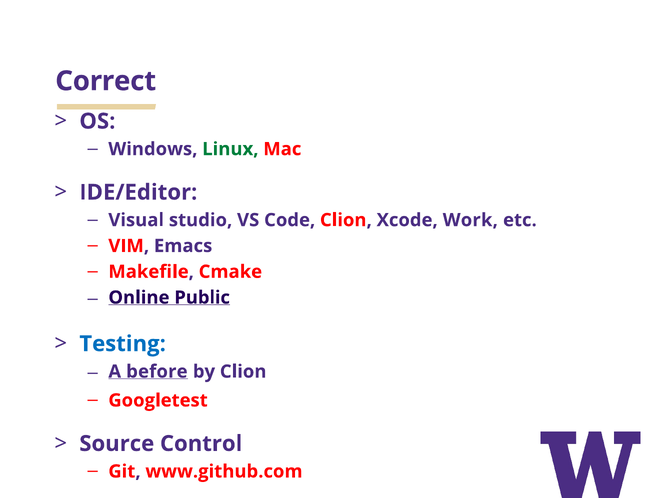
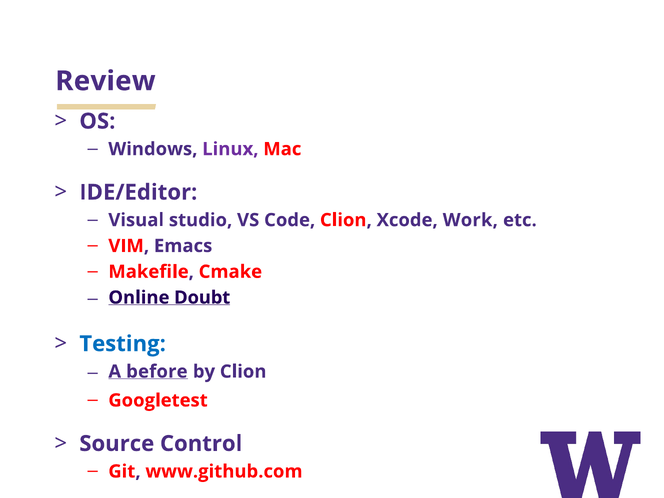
Correct: Correct -> Review
Linux colour: green -> purple
Public: Public -> Doubt
